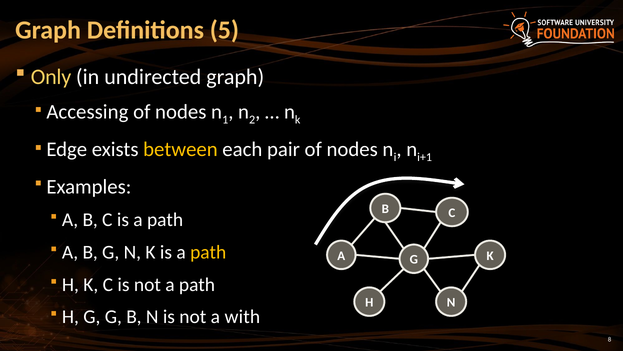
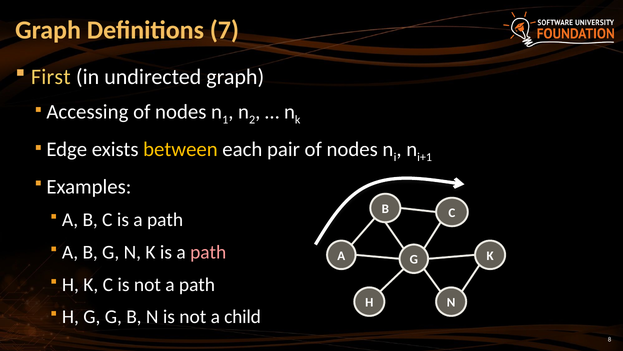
5: 5 -> 7
Only: Only -> First
path at (208, 252) colour: yellow -> pink
with: with -> child
